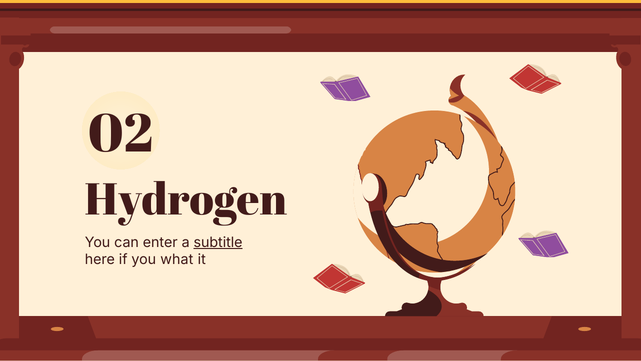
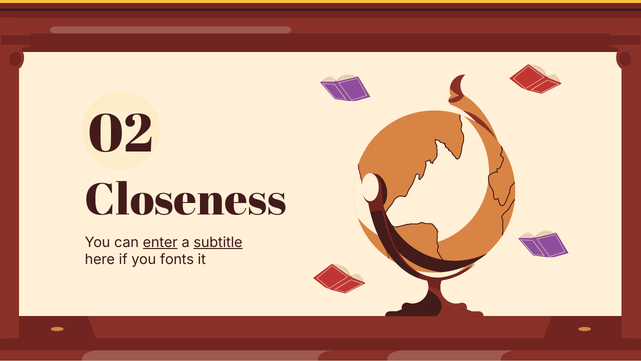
Hydrogen: Hydrogen -> Closeness
enter underline: none -> present
what: what -> fonts
